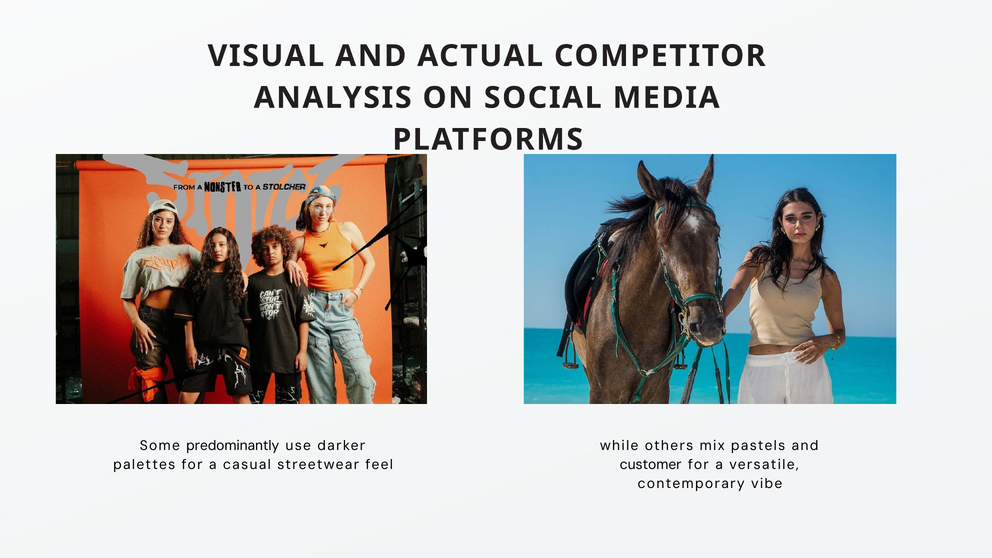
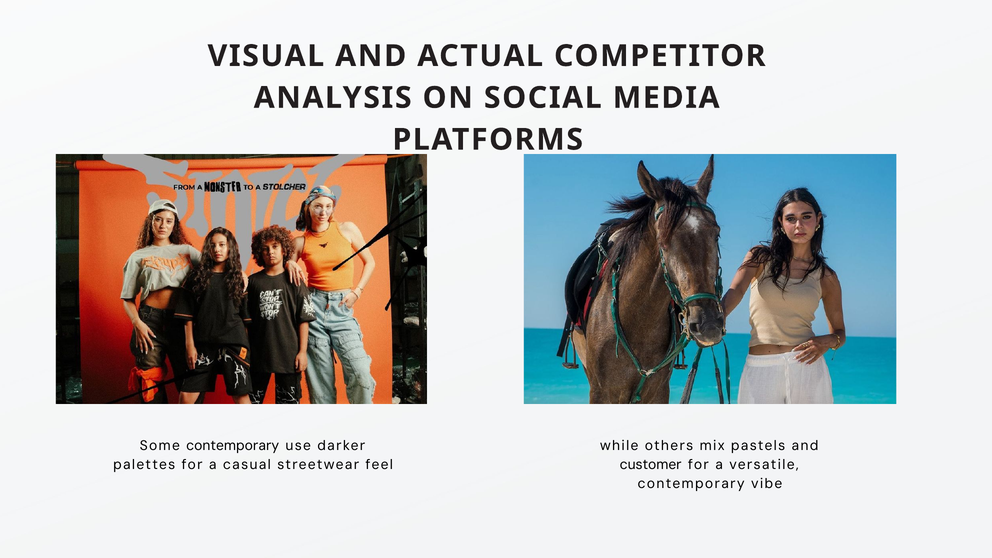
Some predominantly: predominantly -> contemporary
